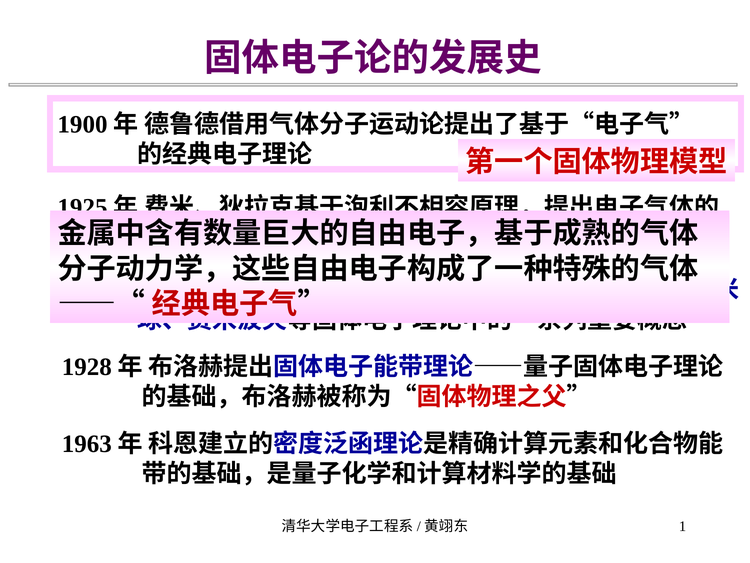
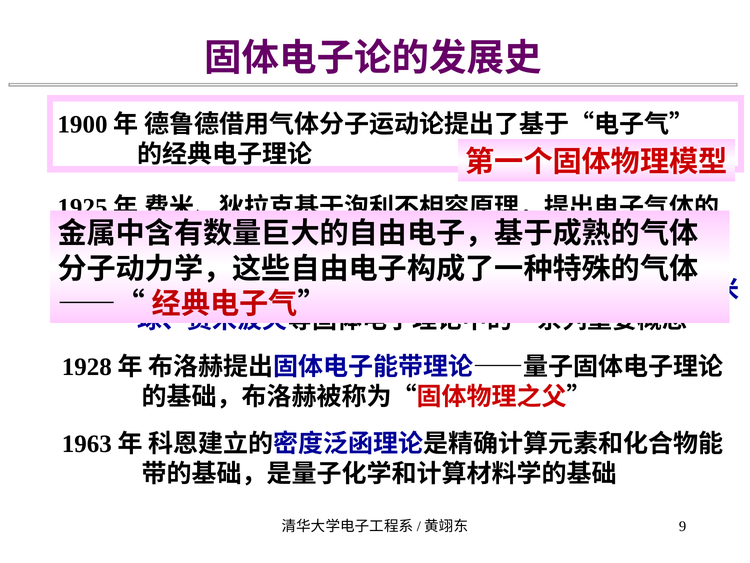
1: 1 -> 9
